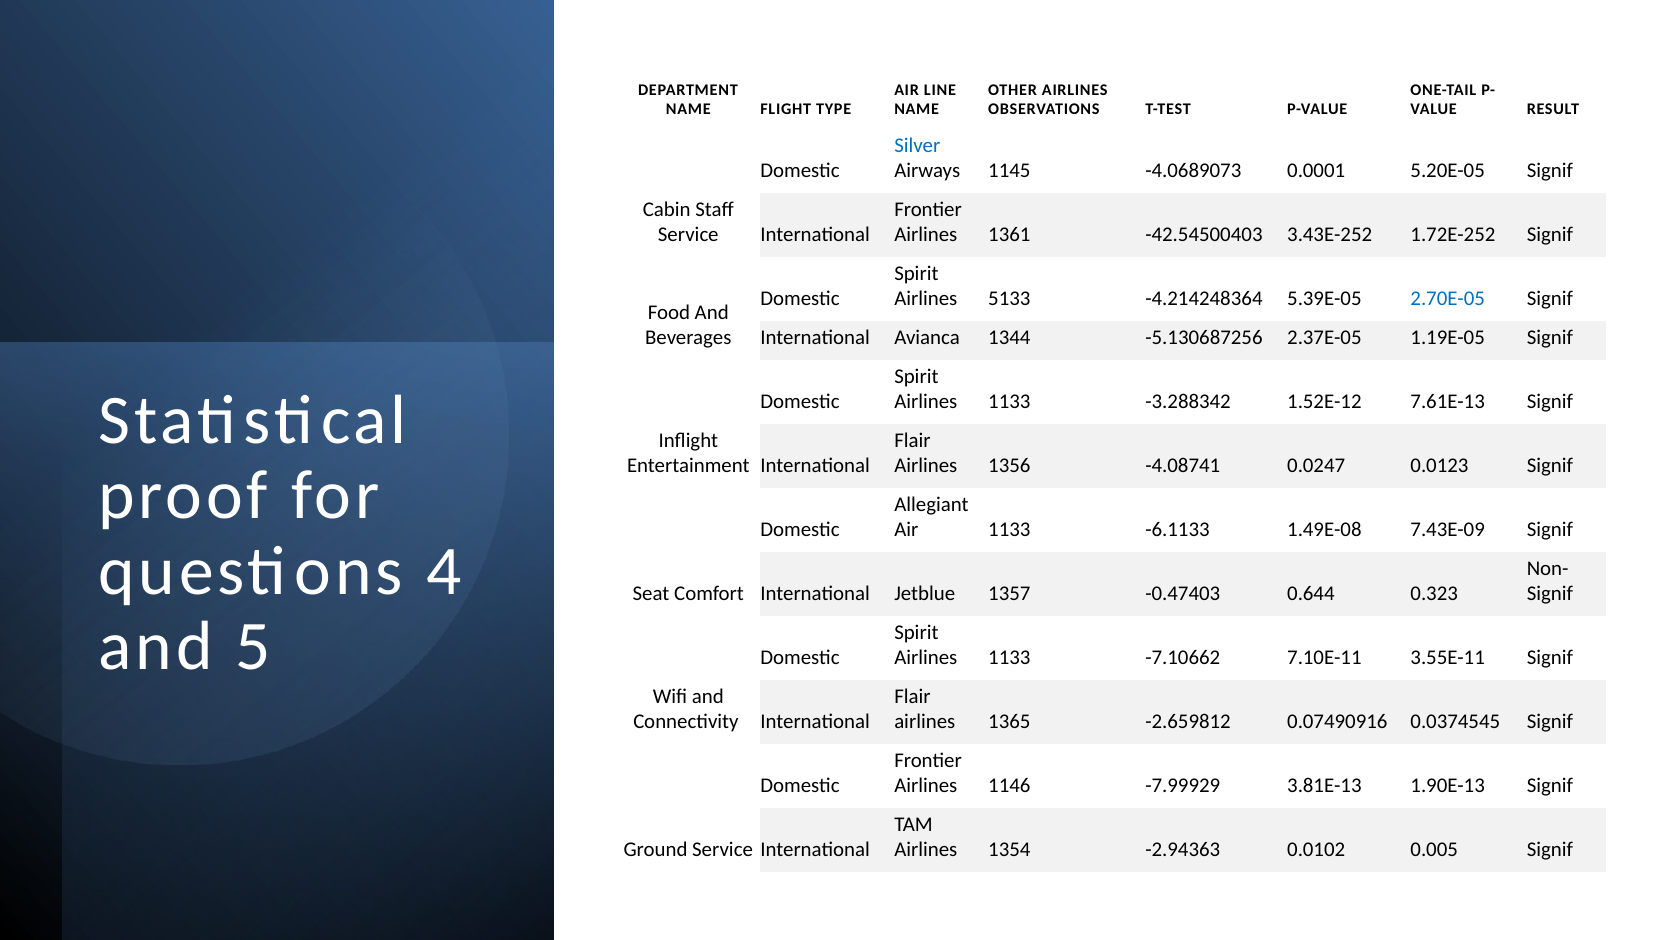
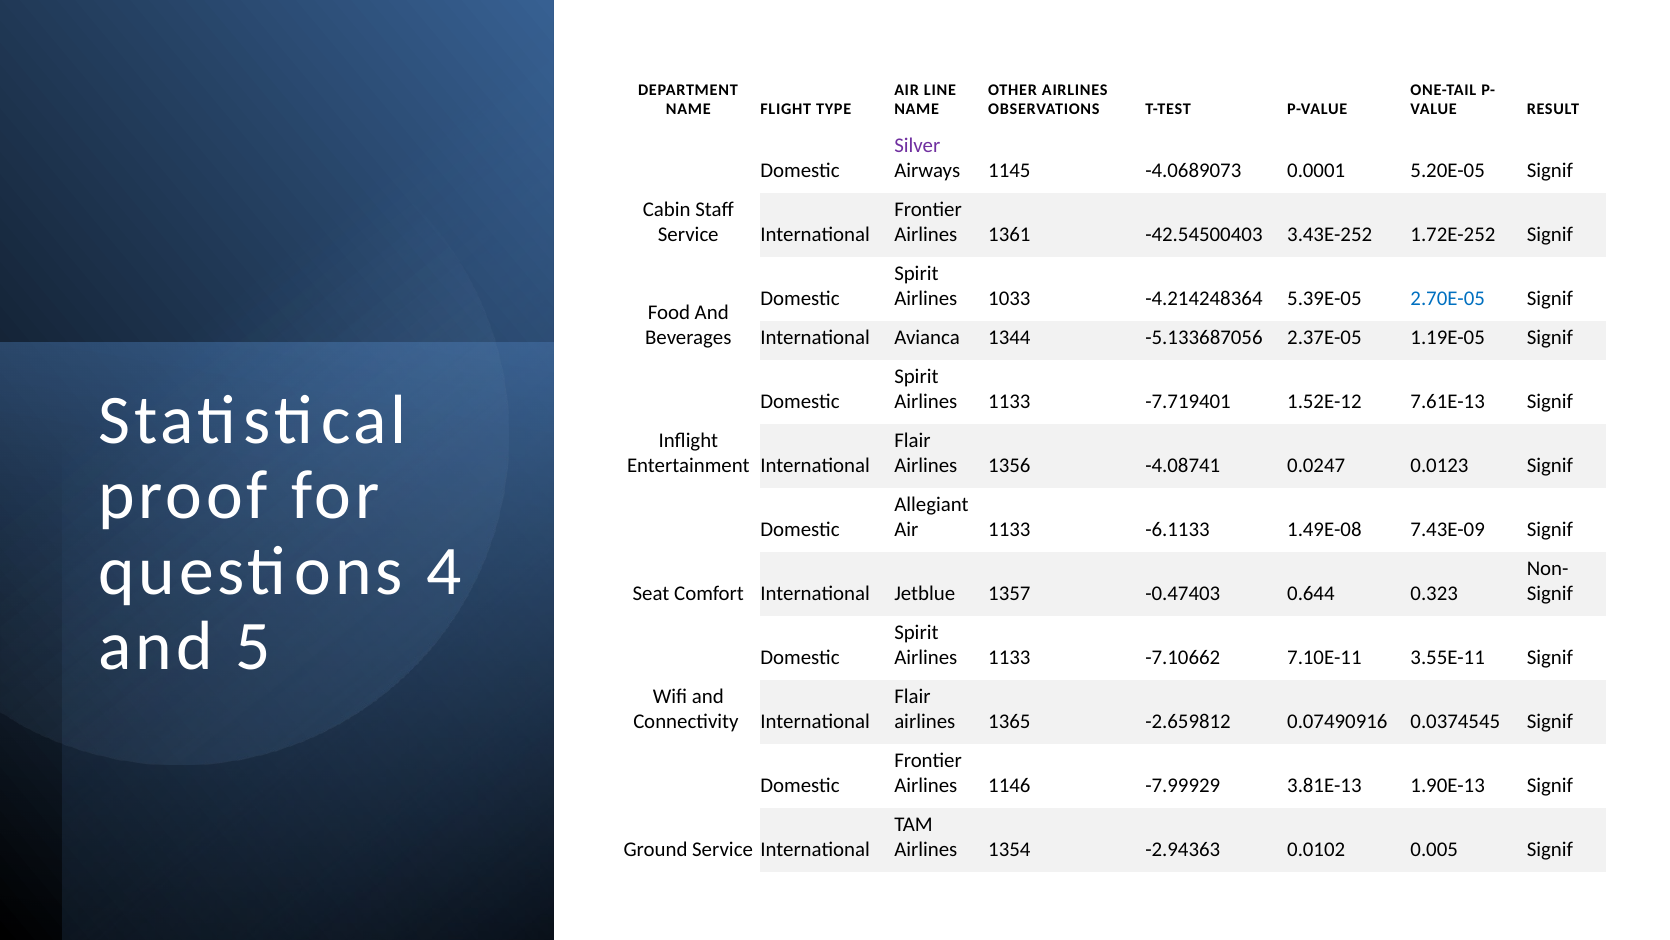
Silver colour: blue -> purple
5133: 5133 -> 1033
-5.130687256: -5.130687256 -> -5.133687056
-3.288342: -3.288342 -> -7.719401
